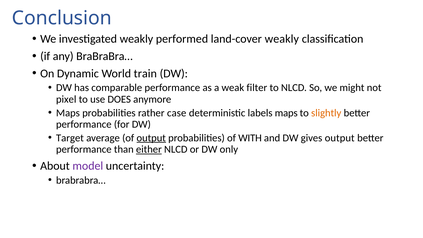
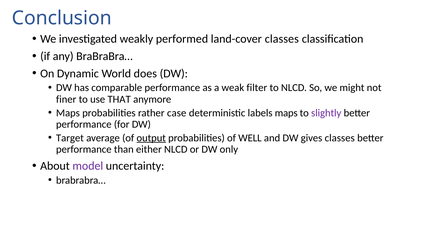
land-cover weakly: weakly -> classes
train: train -> does
pixel: pixel -> finer
DOES: DOES -> THAT
slightly colour: orange -> purple
WITH: WITH -> WELL
gives output: output -> classes
either underline: present -> none
